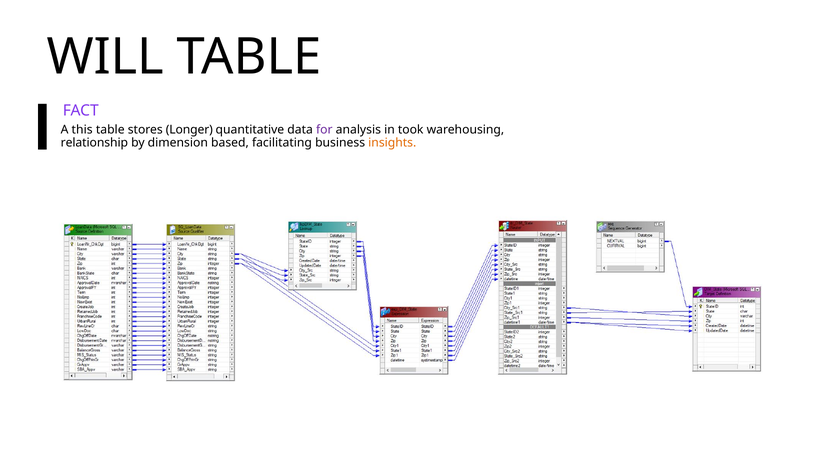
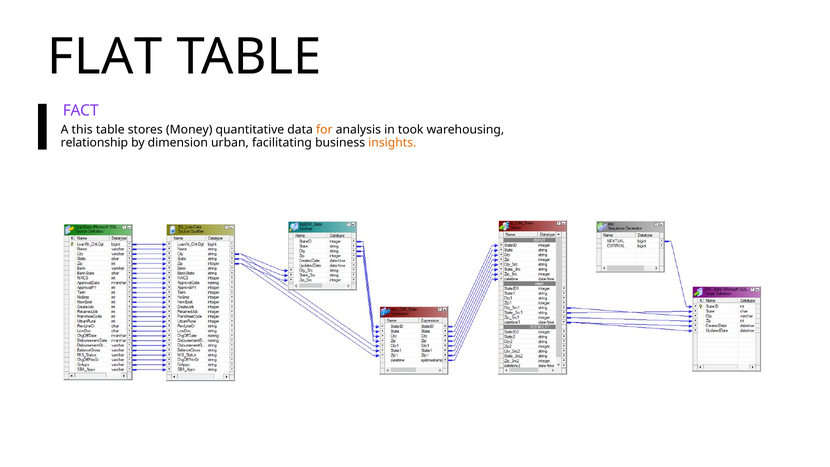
WILL: WILL -> FLAT
Longer: Longer -> Money
for colour: purple -> orange
based: based -> urban
